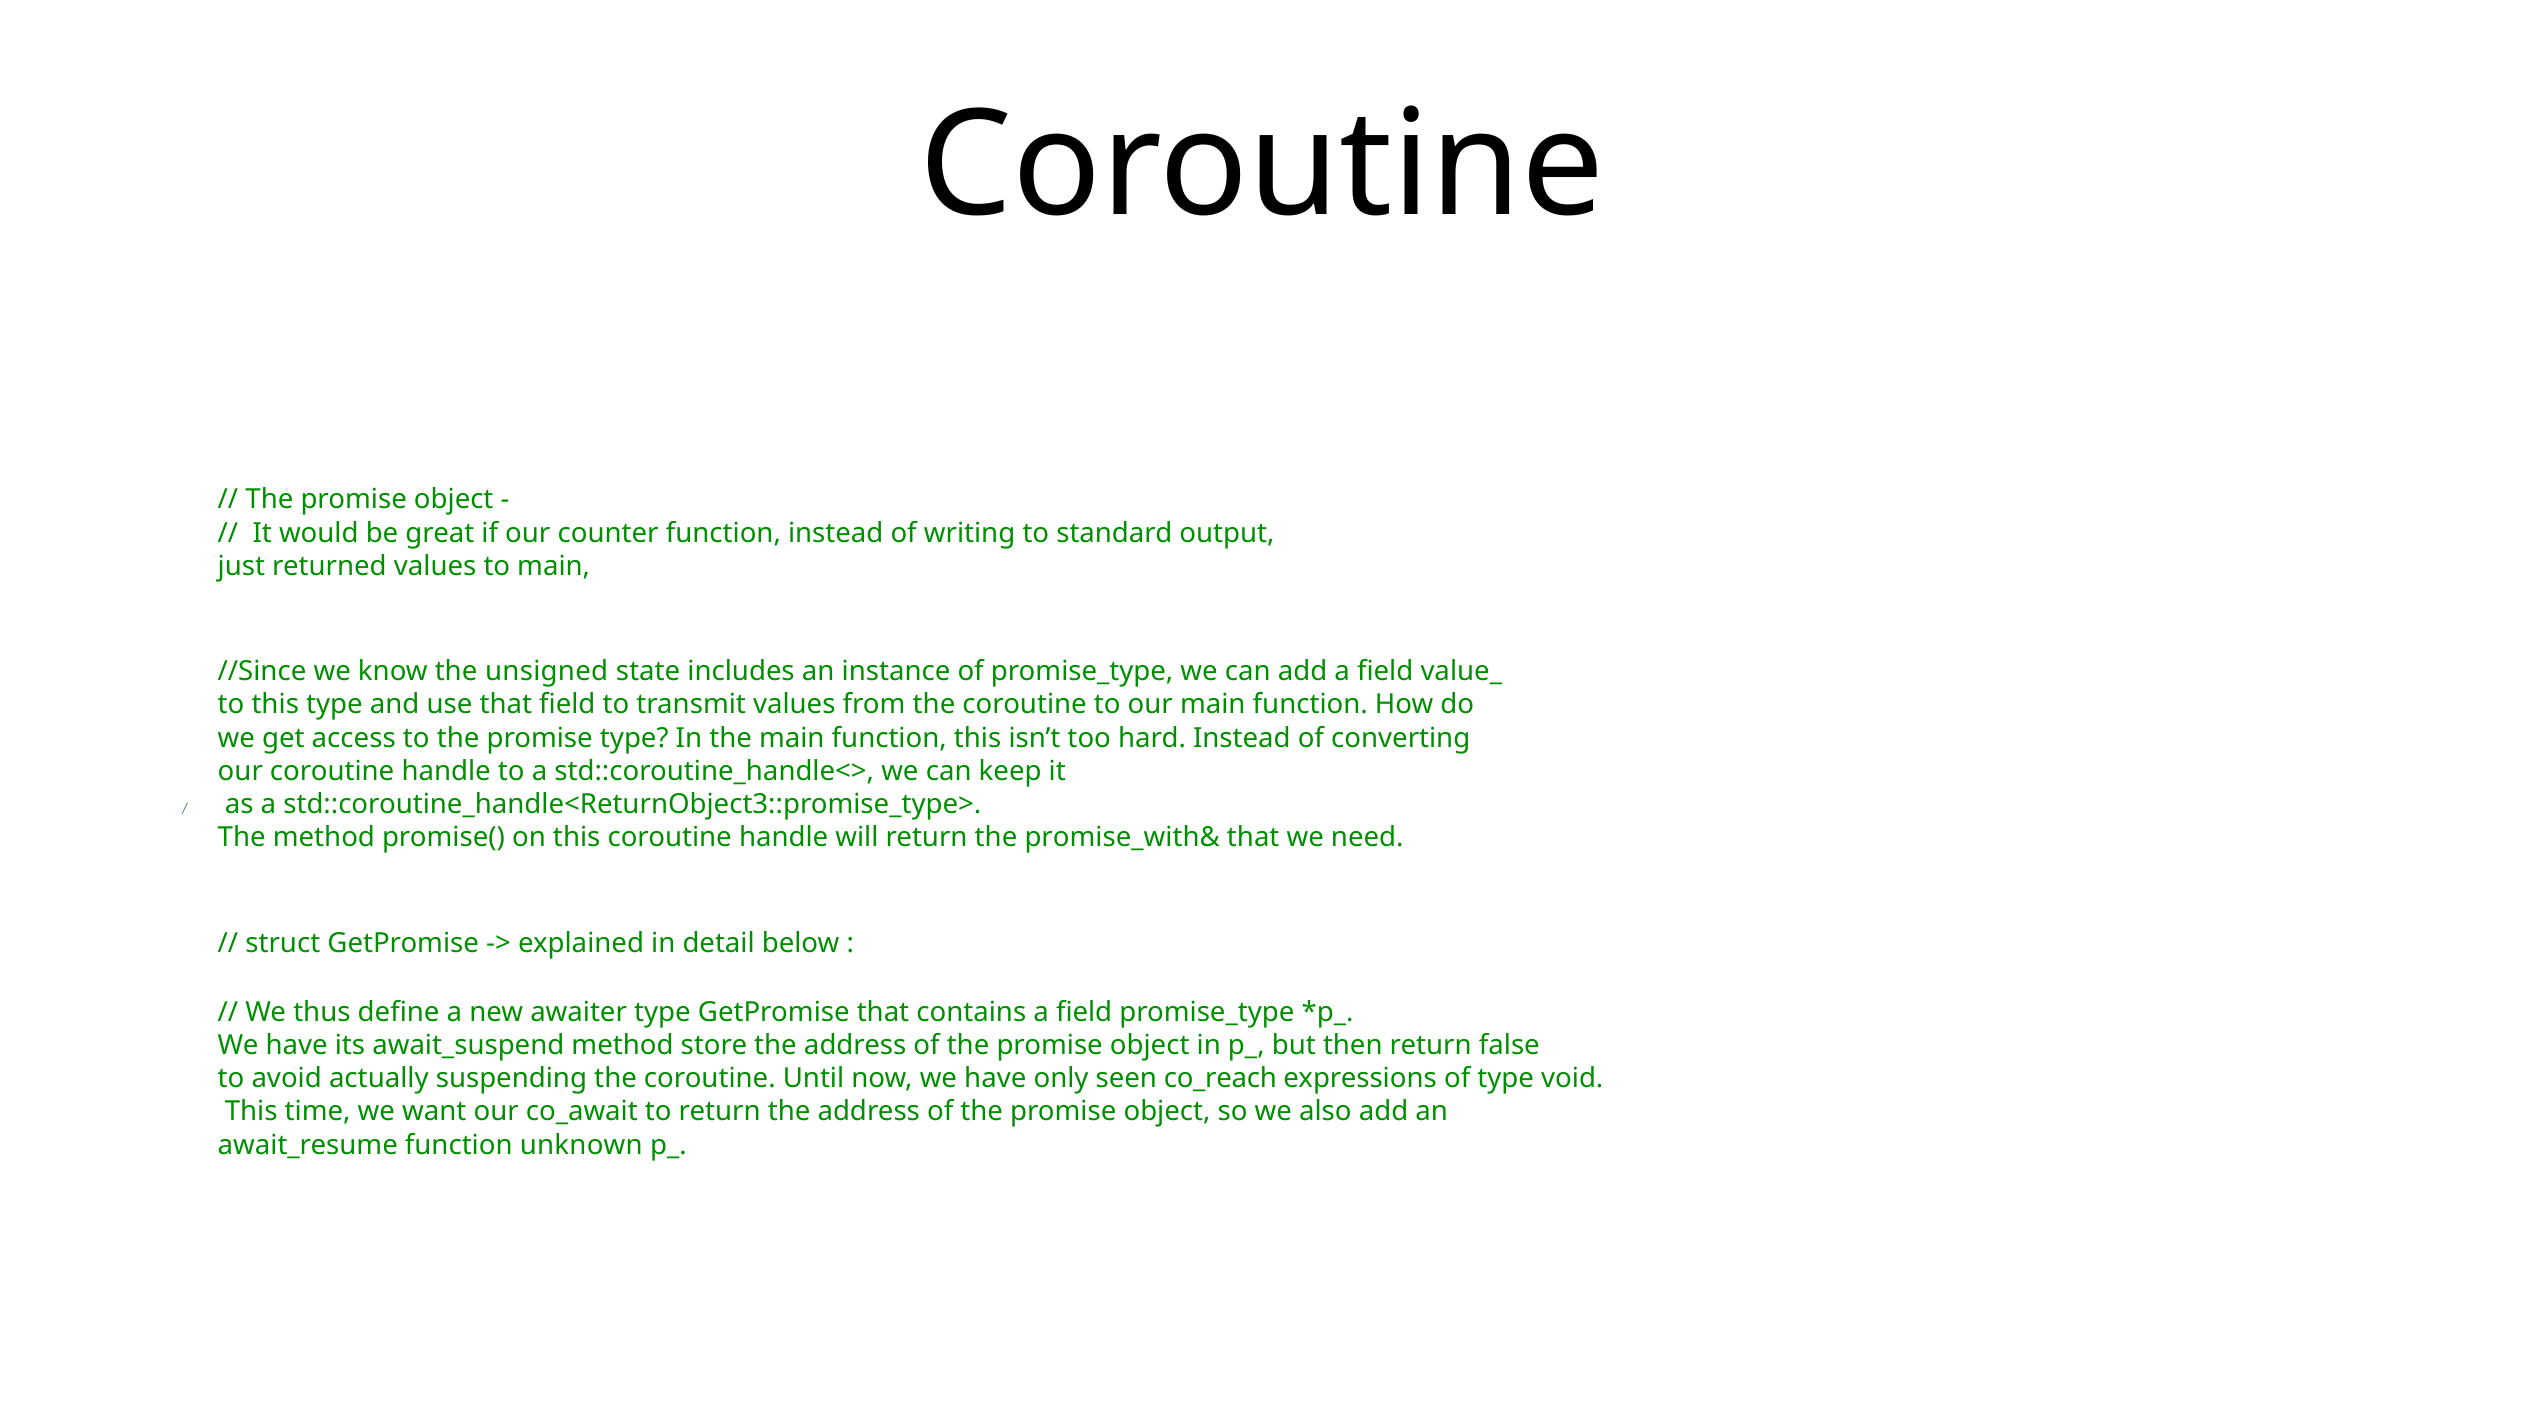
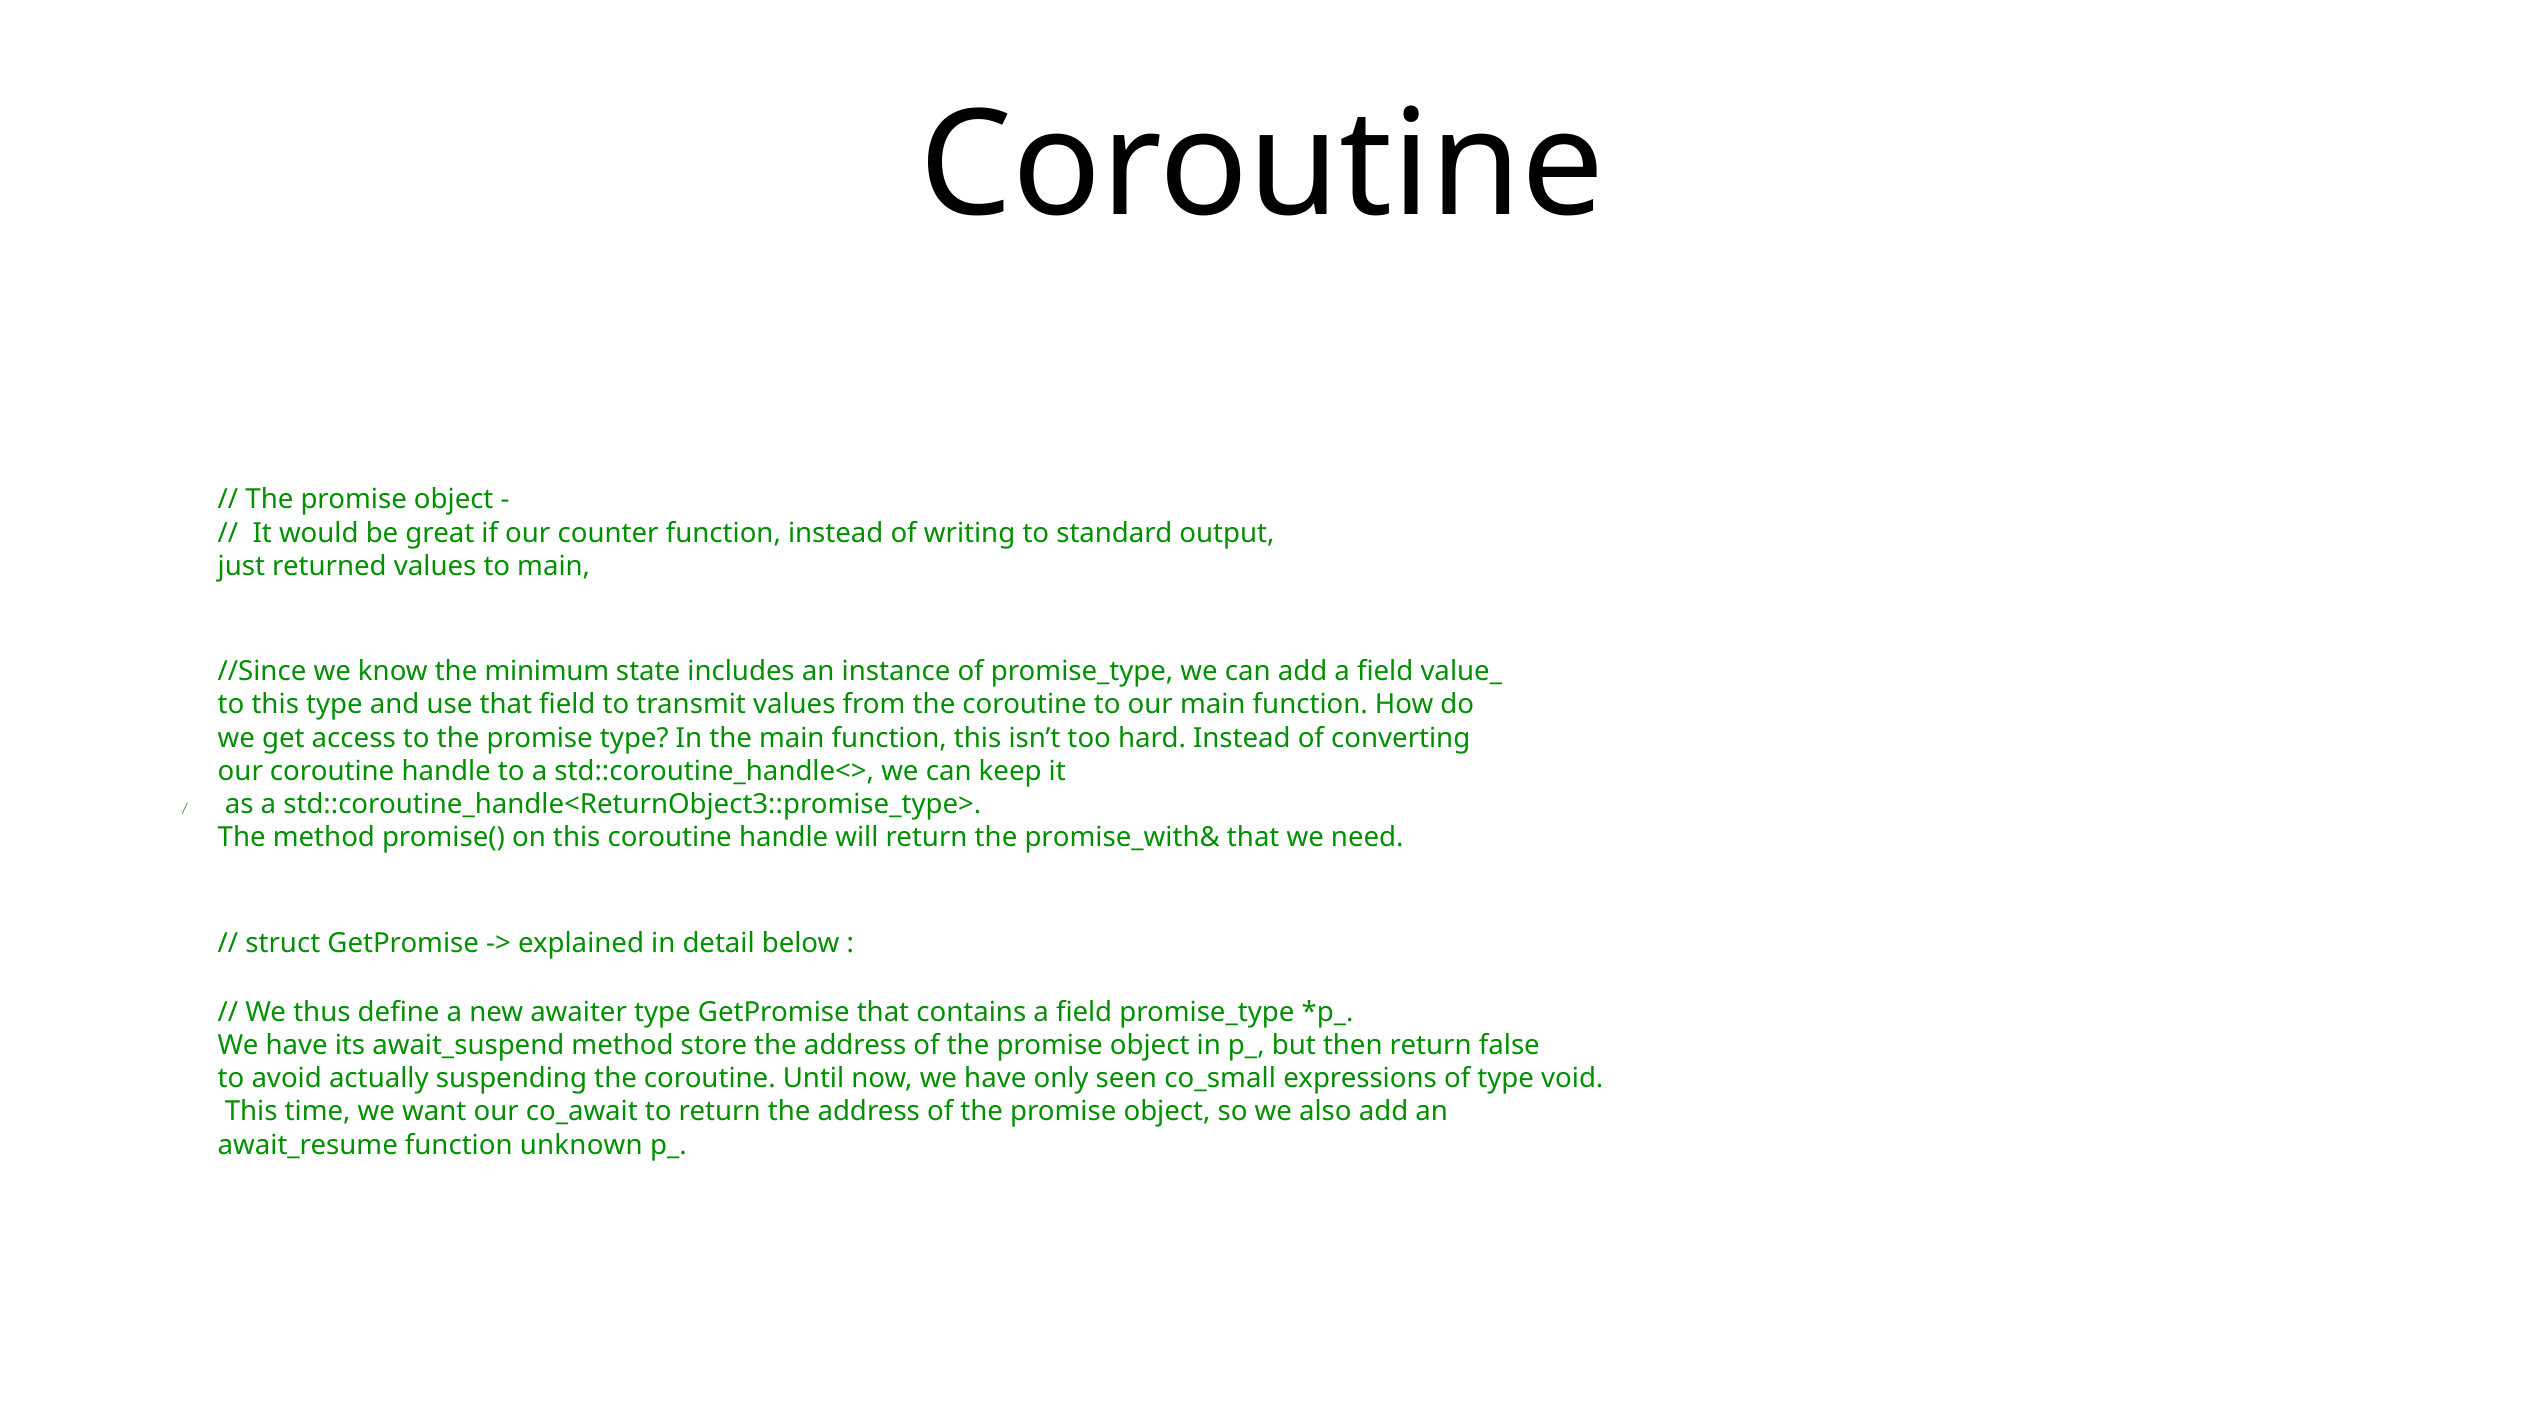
unsigned: unsigned -> minimum
co_reach: co_reach -> co_small
